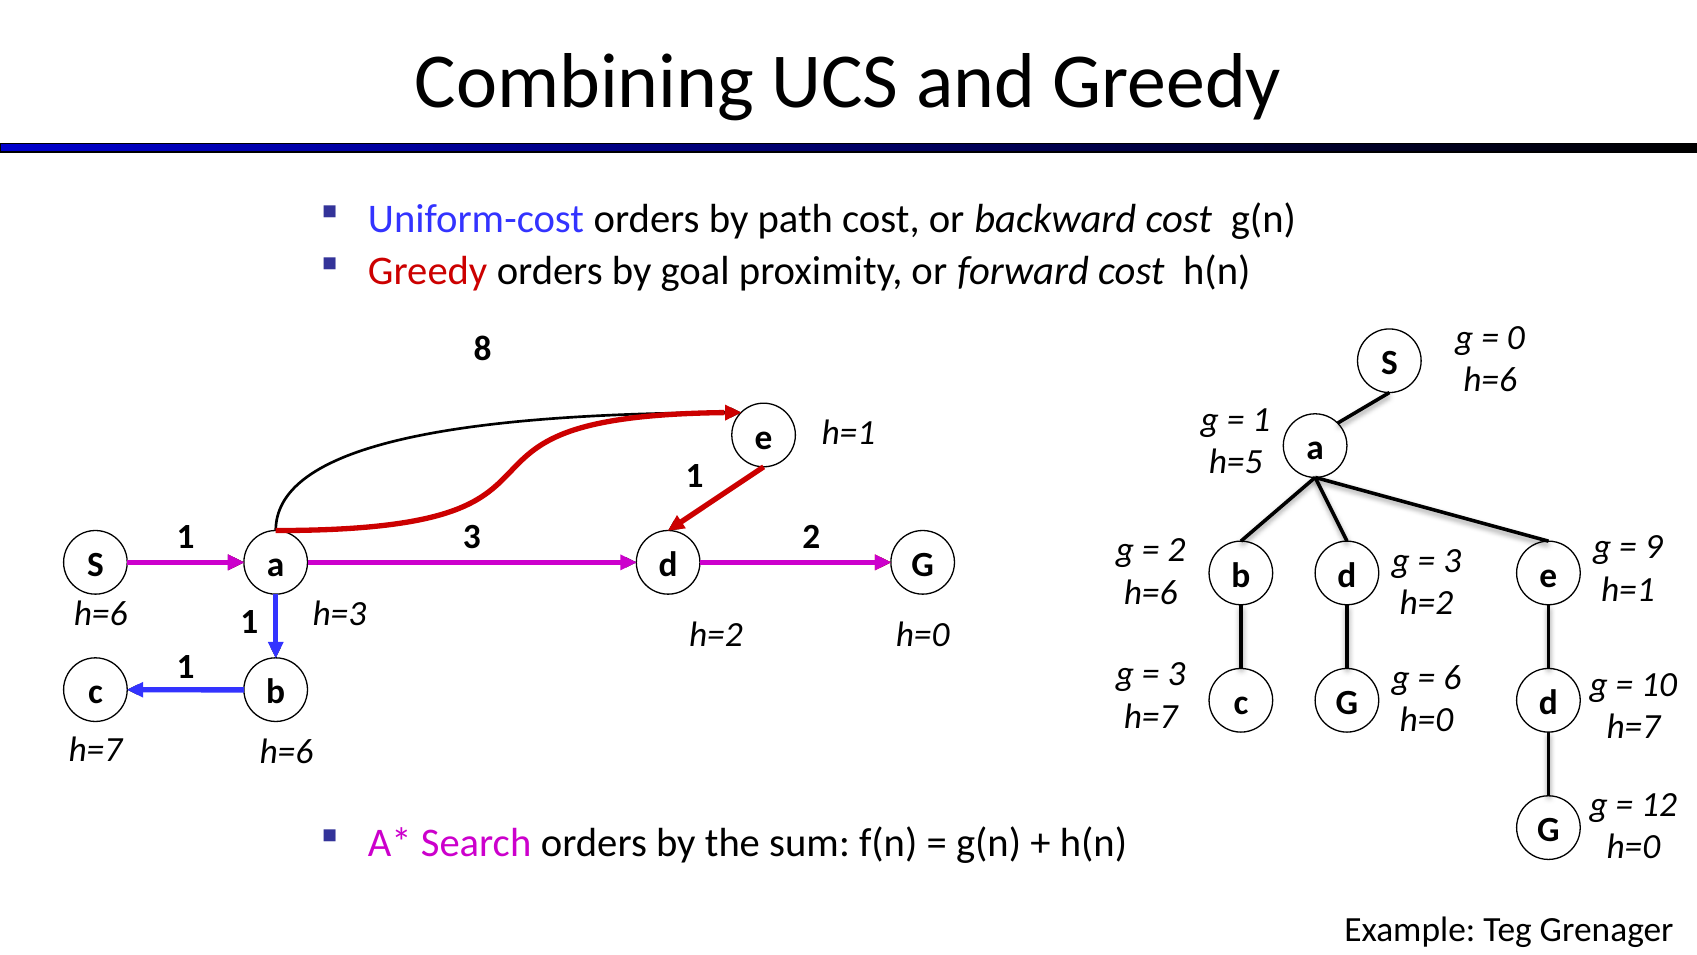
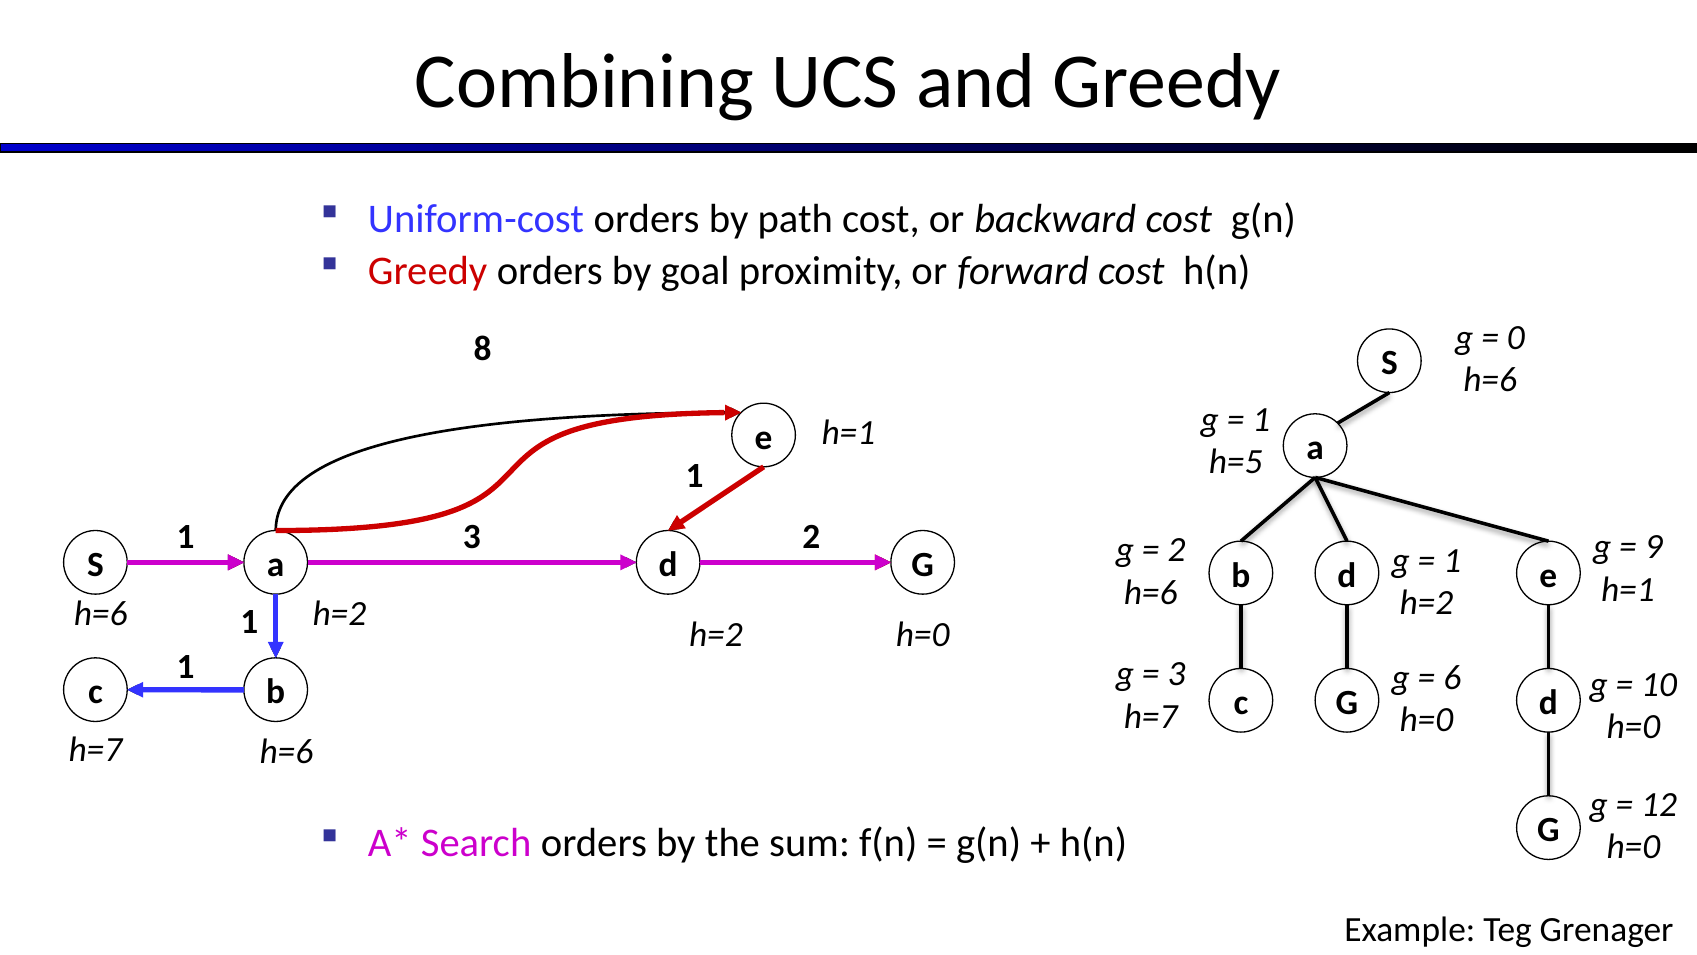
3 at (1452, 560): 3 -> 1
h=3 at (339, 613): h=3 -> h=2
h=7 at (1633, 727): h=7 -> h=0
